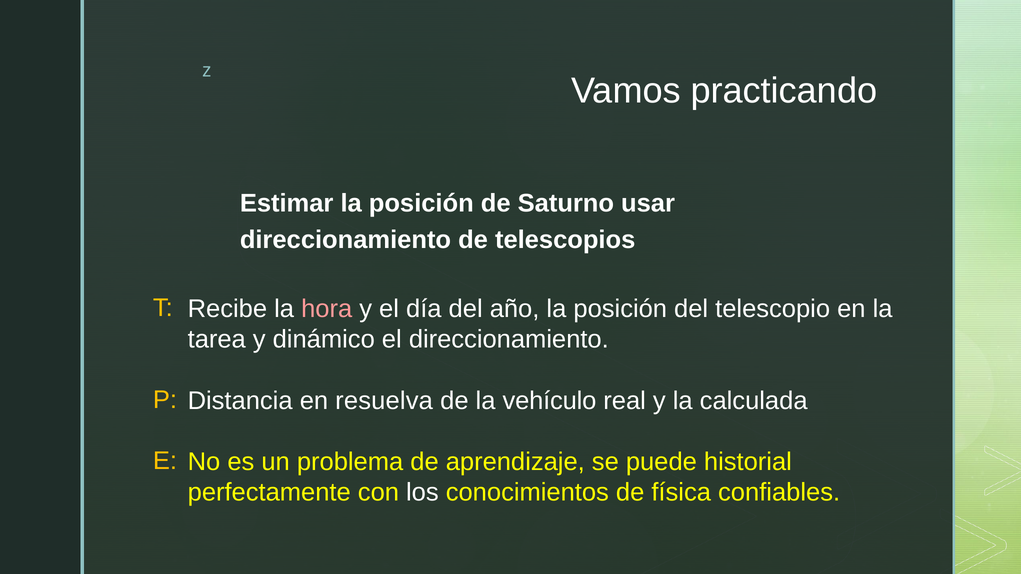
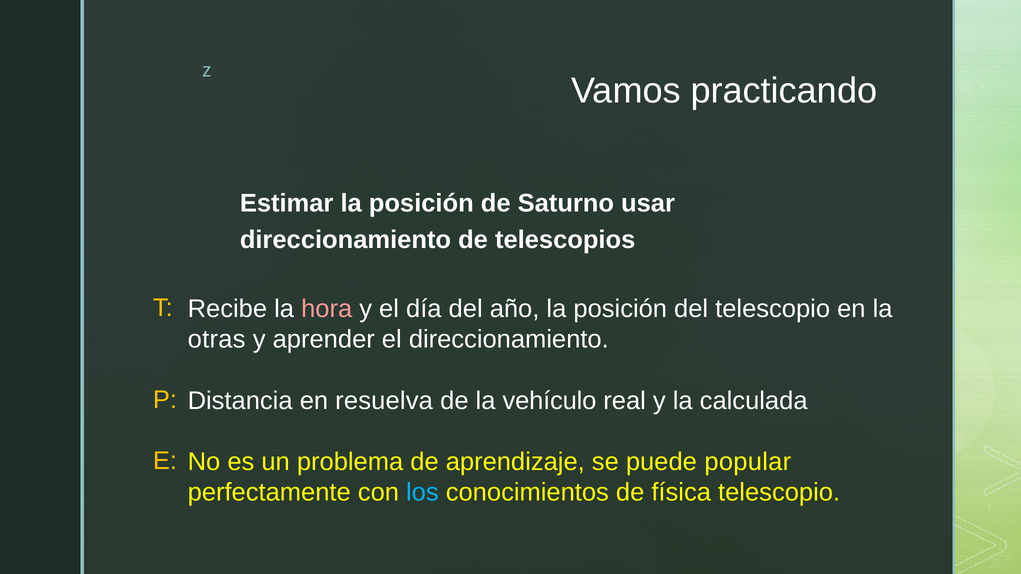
tarea: tarea -> otras
dinámico: dinámico -> aprender
historial: historial -> popular
los colour: white -> light blue
física confiables: confiables -> telescopio
